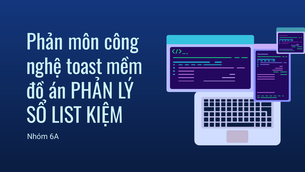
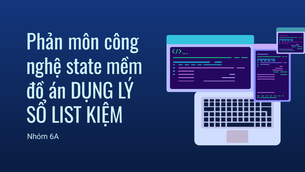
toast: toast -> state
án PHẢN: PHẢN -> DỤNG
